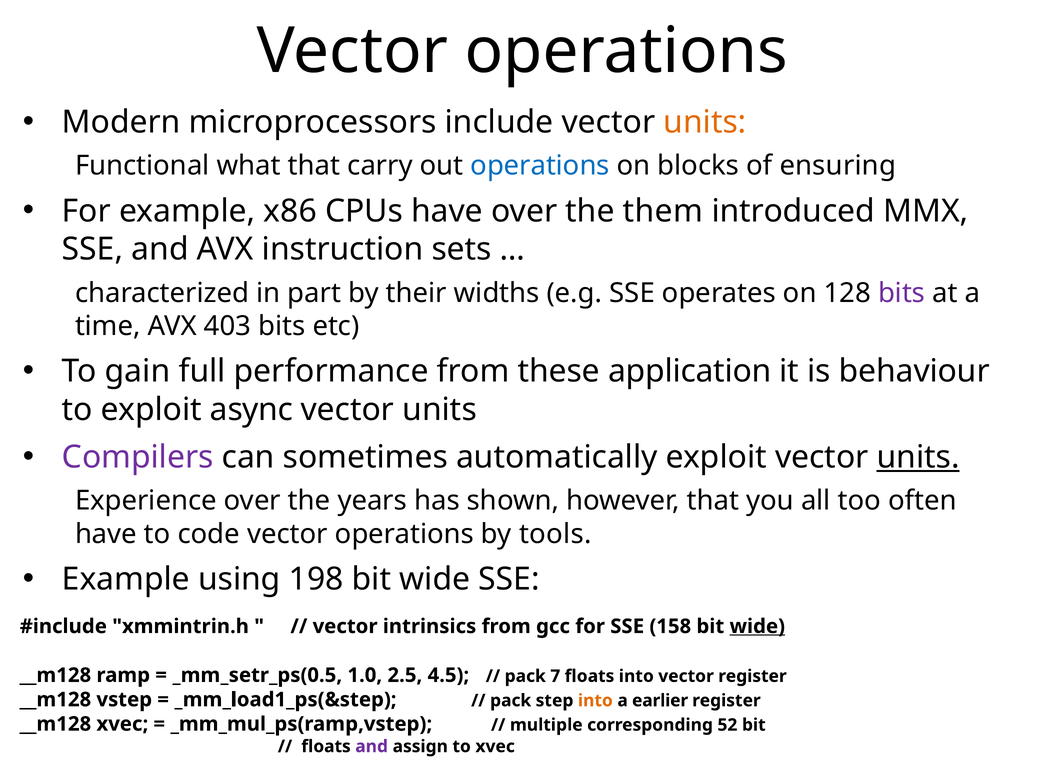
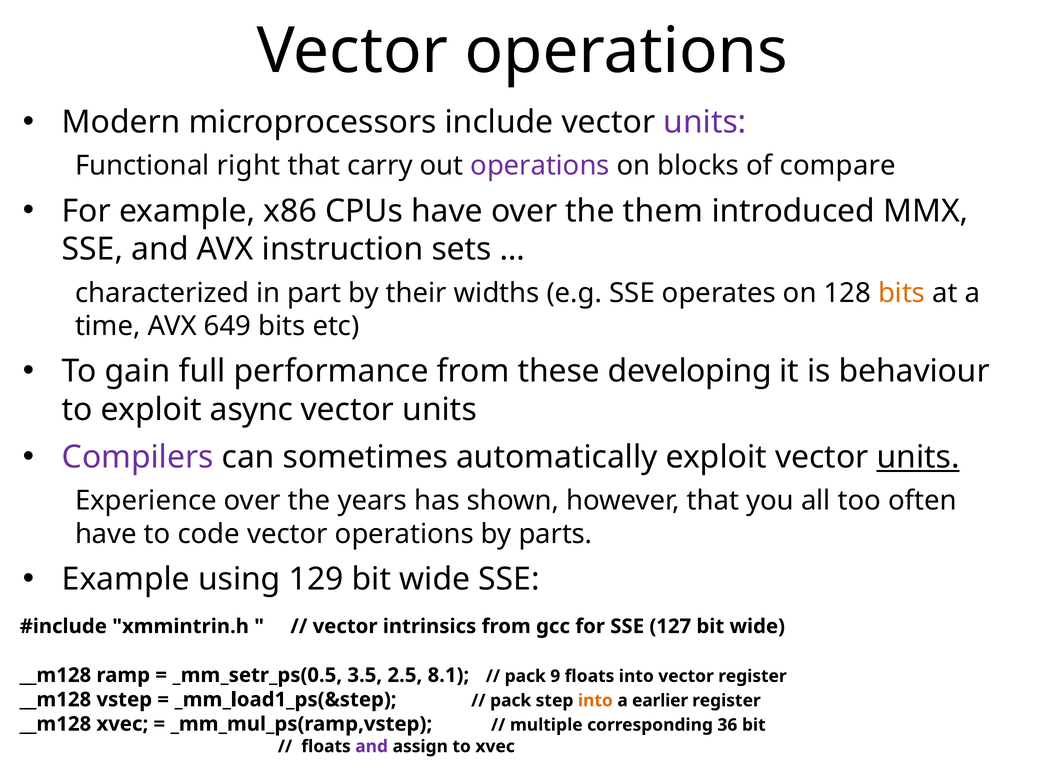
units at (705, 122) colour: orange -> purple
what: what -> right
operations at (540, 166) colour: blue -> purple
ensuring: ensuring -> compare
bits at (902, 293) colour: purple -> orange
403: 403 -> 649
application: application -> developing
tools: tools -> parts
198: 198 -> 129
158: 158 -> 127
wide at (757, 626) underline: present -> none
1.0: 1.0 -> 3.5
4.5: 4.5 -> 8.1
7: 7 -> 9
52: 52 -> 36
